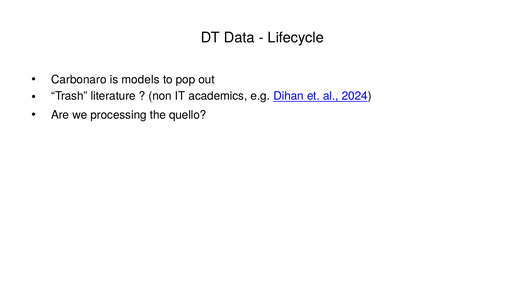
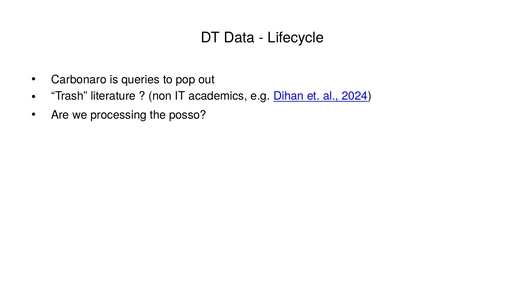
models: models -> queries
quello: quello -> posso
